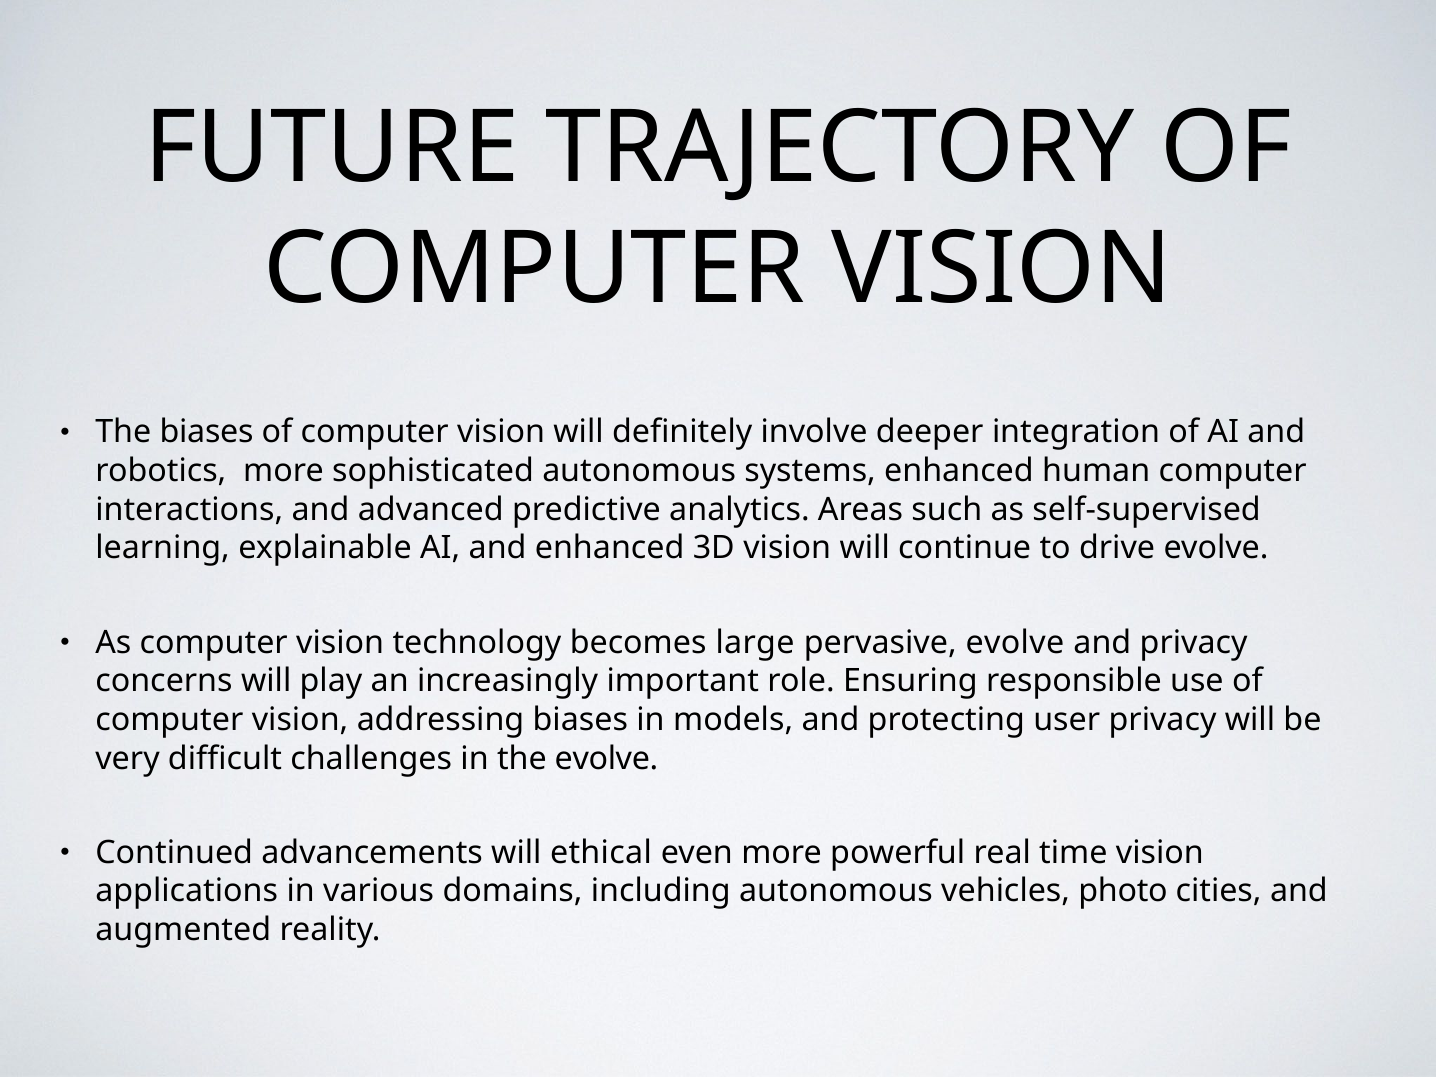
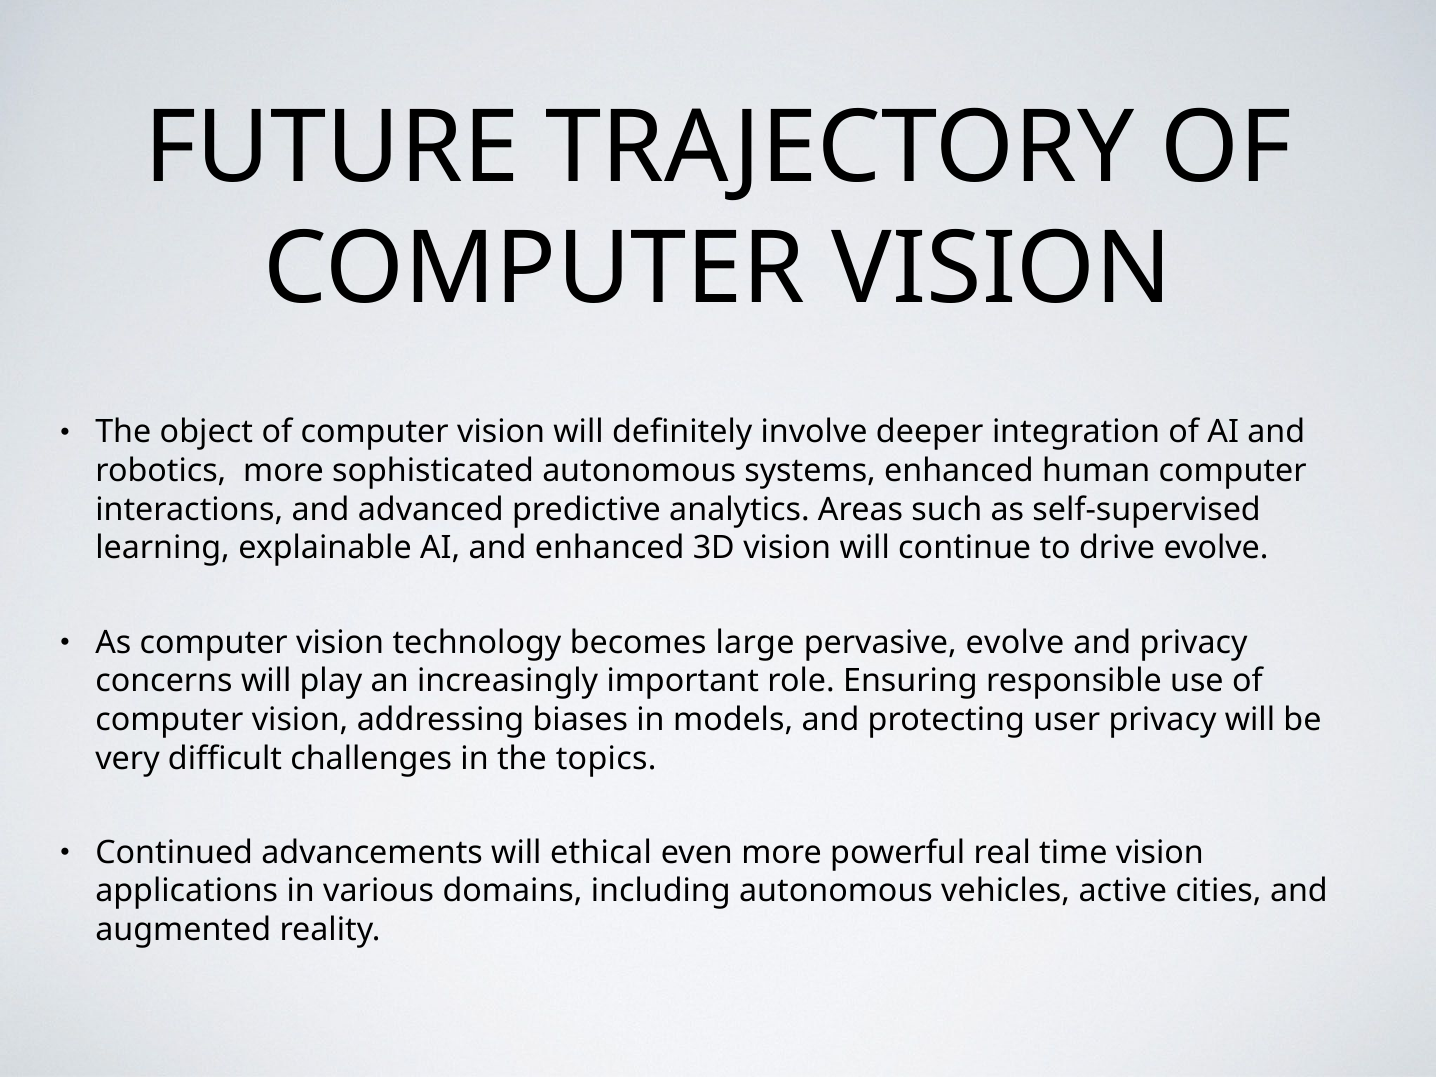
The biases: biases -> object
the evolve: evolve -> topics
photo: photo -> active
